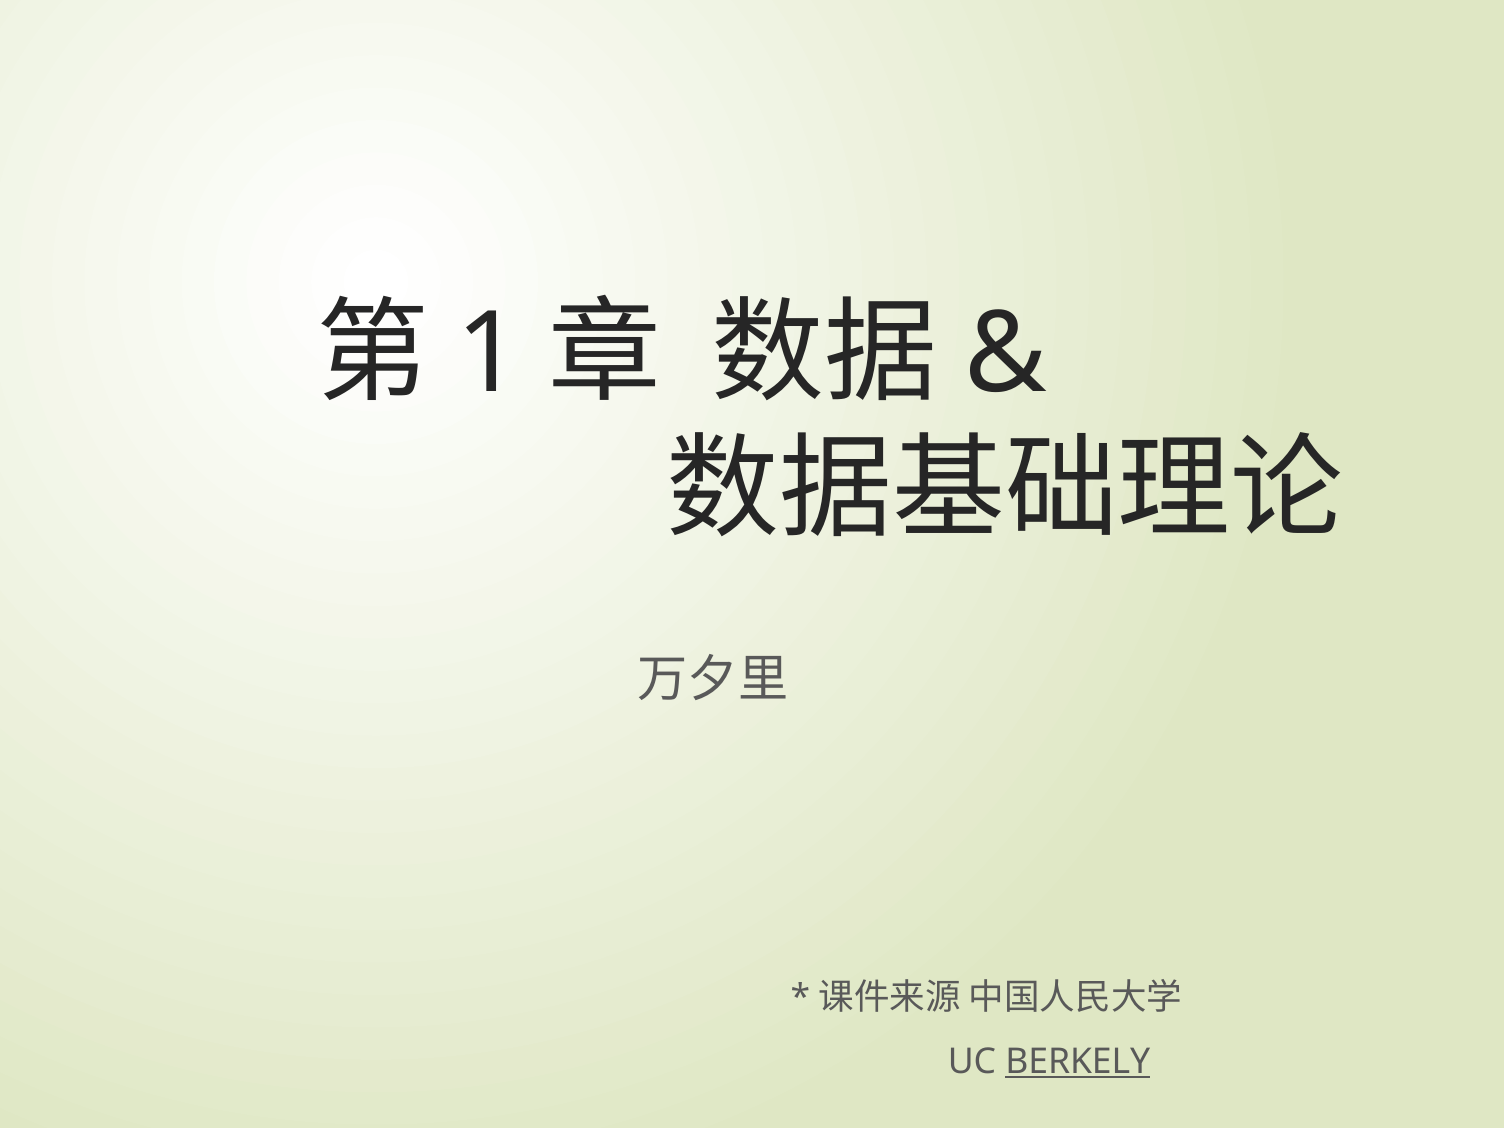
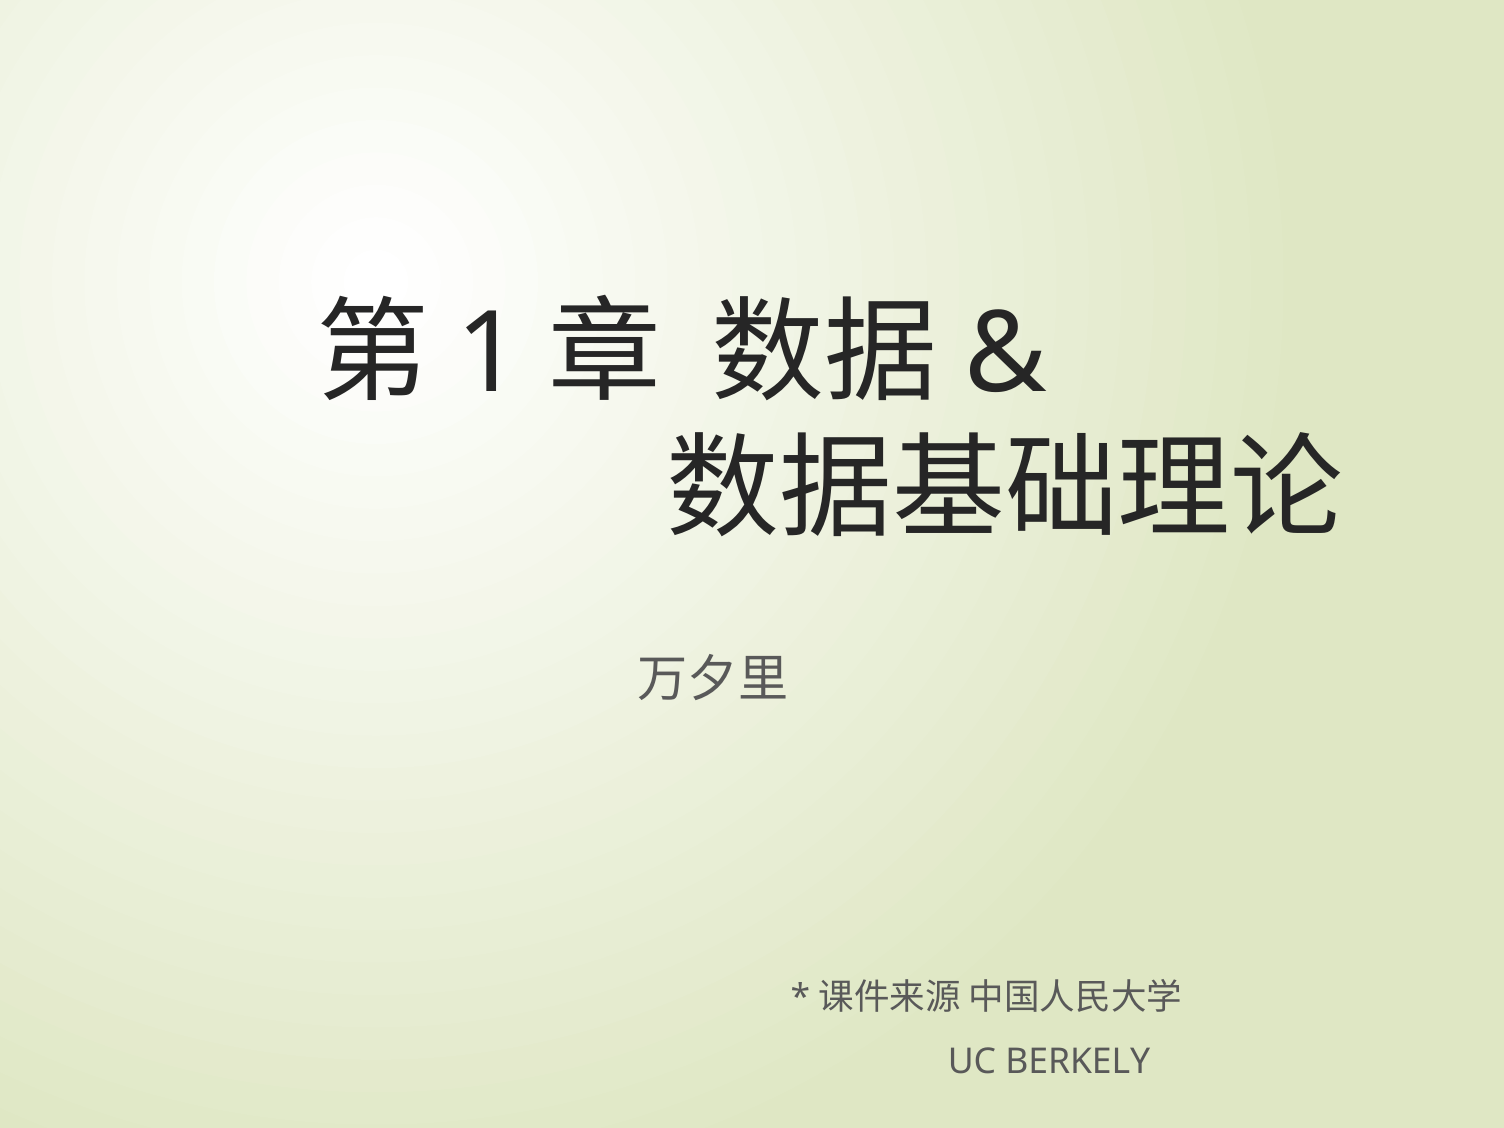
BERKELY underline: present -> none
